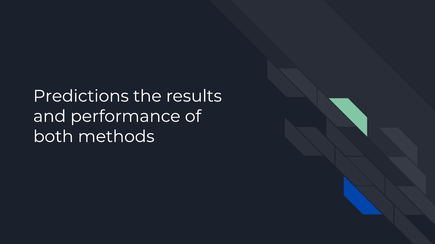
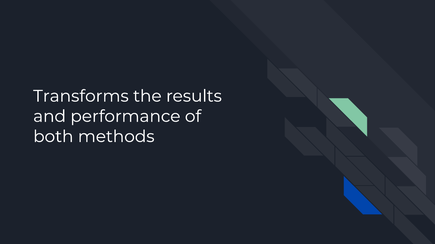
Predictions: Predictions -> Transforms
